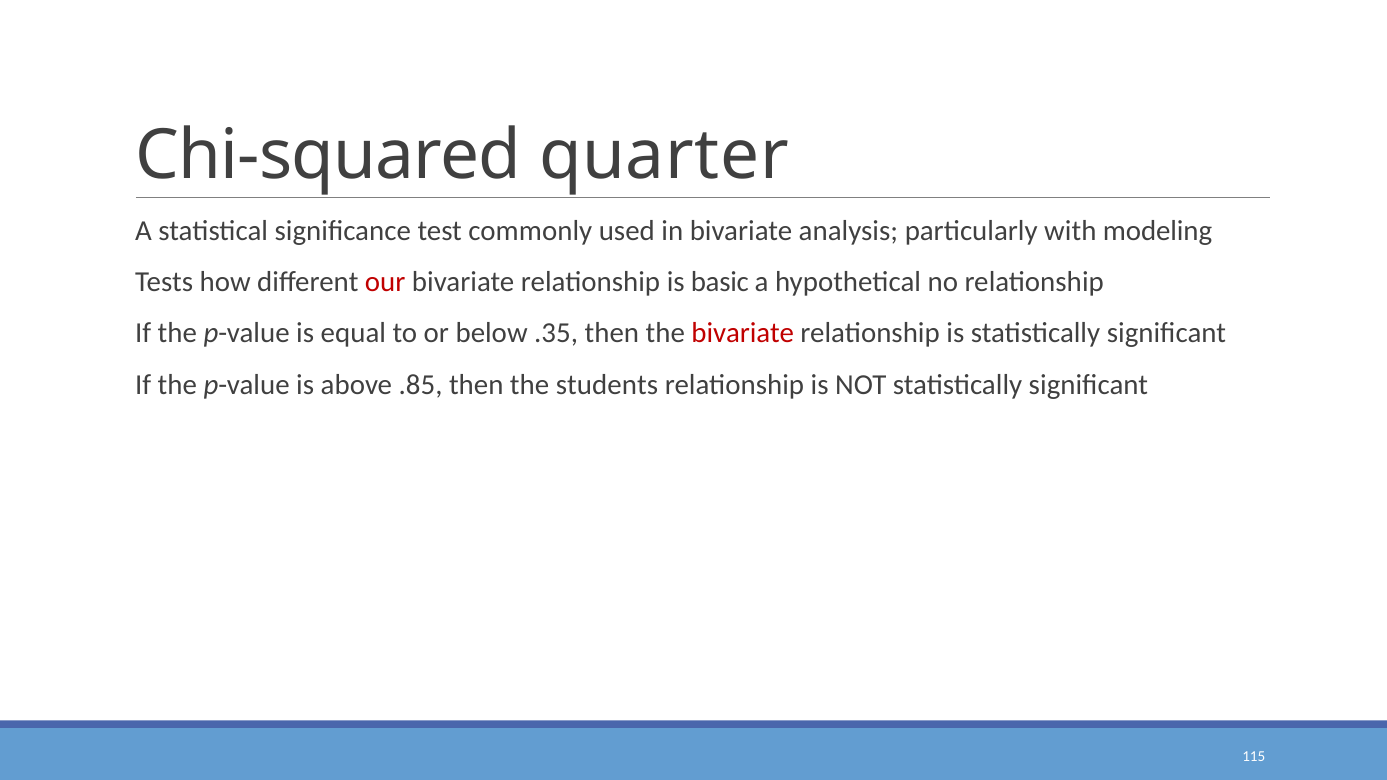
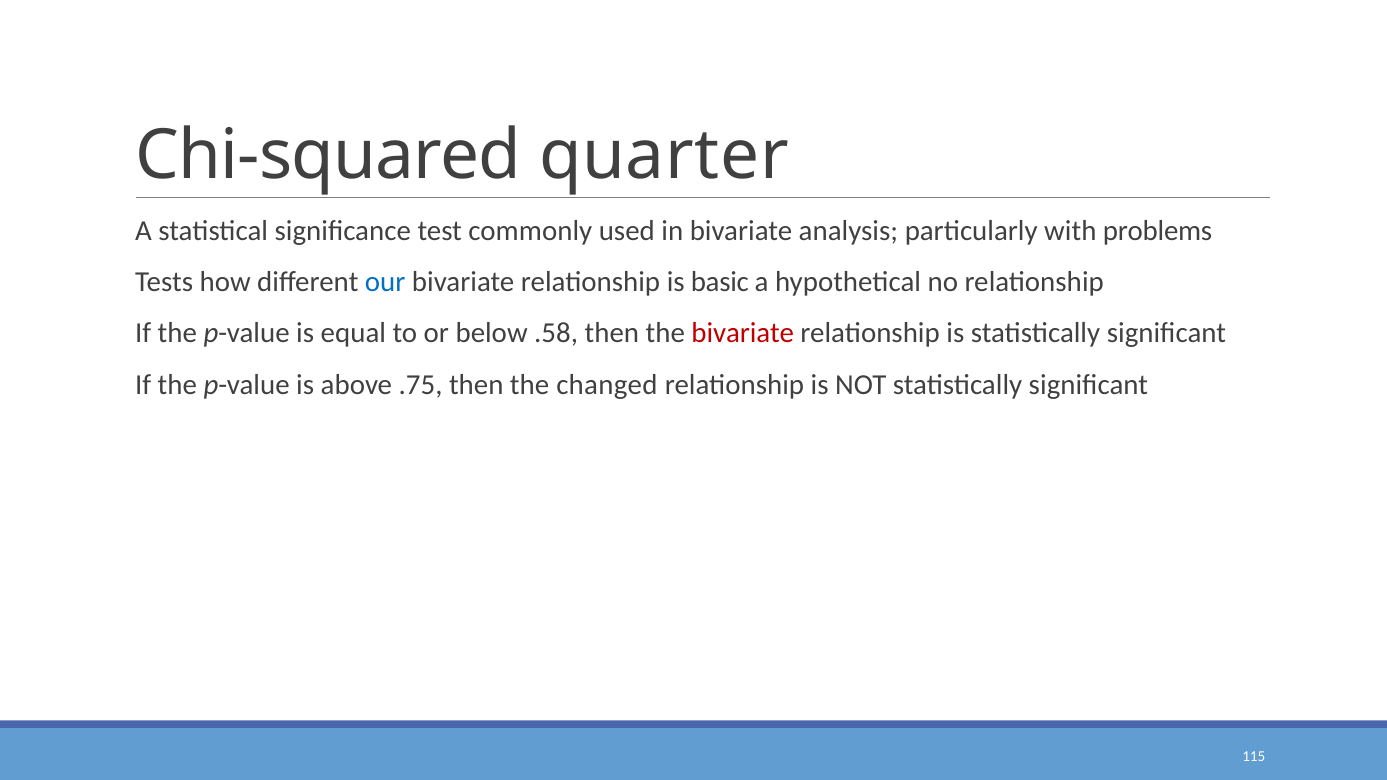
modeling: modeling -> problems
our colour: red -> blue
.35: .35 -> .58
.85: .85 -> .75
students: students -> changed
